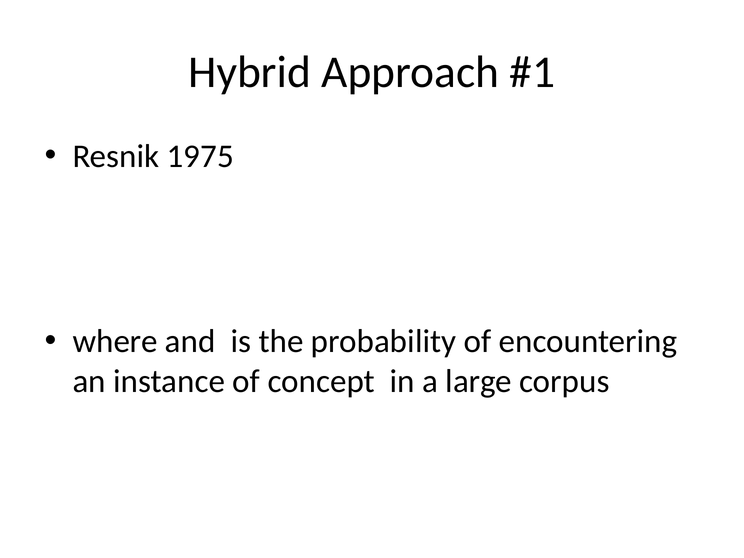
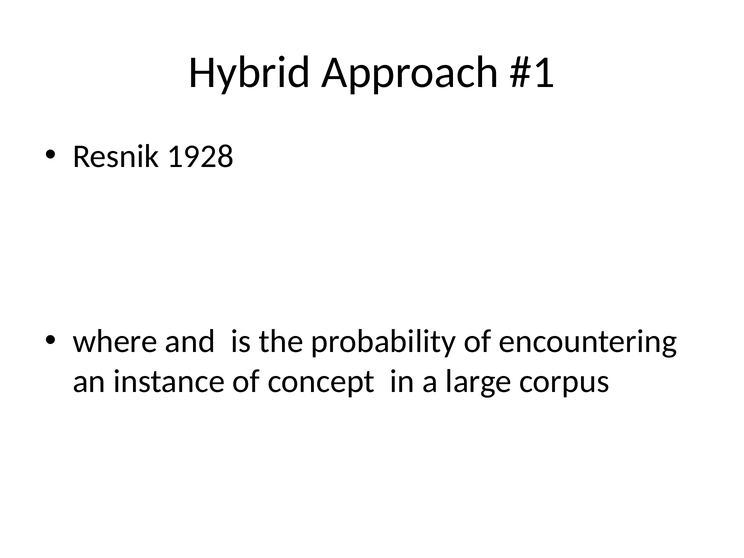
1975: 1975 -> 1928
